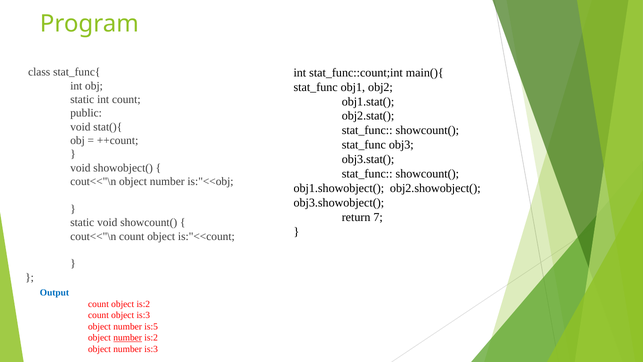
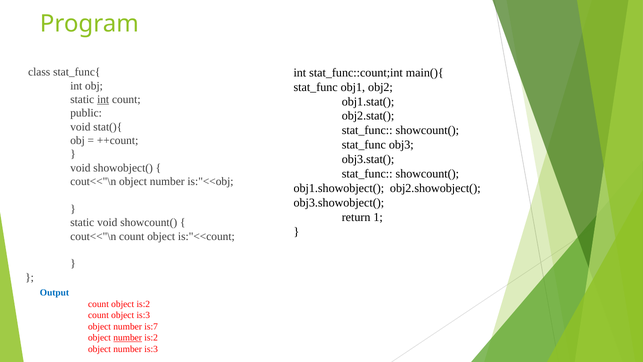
int at (103, 99) underline: none -> present
7: 7 -> 1
is:5: is:5 -> is:7
